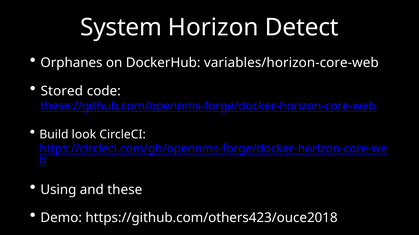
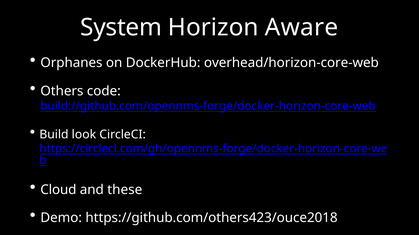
Detect: Detect -> Aware
variables/horizon-core-web: variables/horizon-core-web -> overhead/horizon-core-web
Stored: Stored -> Others
these://github.com/opennms-forge/docker-horizon-core-web: these://github.com/opennms-forge/docker-horizon-core-web -> build://github.com/opennms-forge/docker-horizon-core-web
Using: Using -> Cloud
